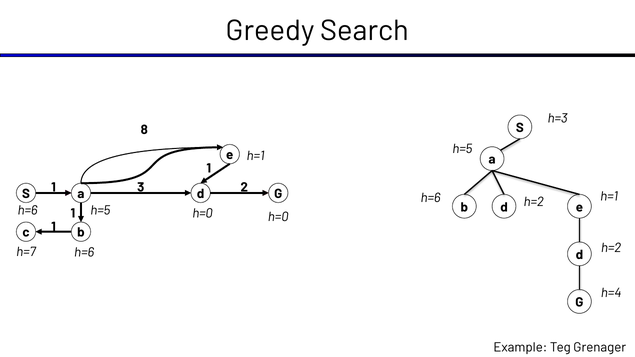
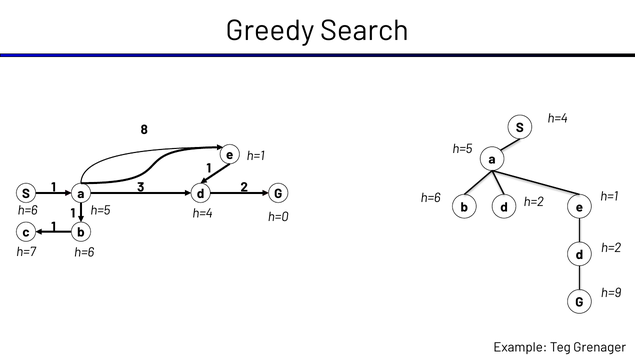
h=3 at (558, 118): h=3 -> h=4
h=0 at (203, 214): h=0 -> h=4
h=4: h=4 -> h=9
